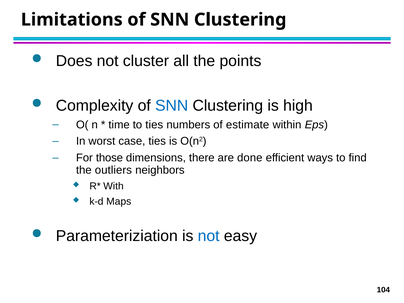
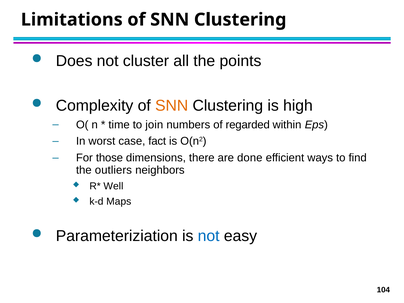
SNN at (172, 106) colour: blue -> orange
to ties: ties -> join
estimate: estimate -> regarded
case ties: ties -> fact
With: With -> Well
